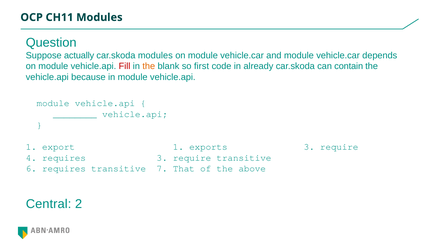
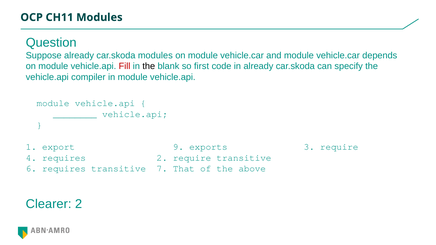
Suppose actually: actually -> already
the at (149, 66) colour: orange -> black
contain: contain -> specify
because: because -> compiler
export 1: 1 -> 9
requires 3: 3 -> 2
Central: Central -> Clearer
